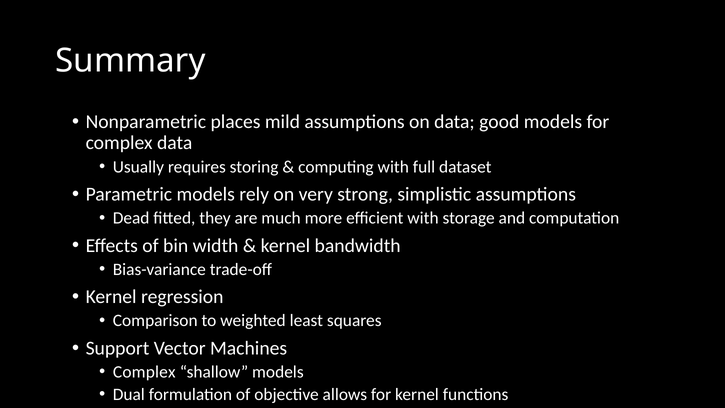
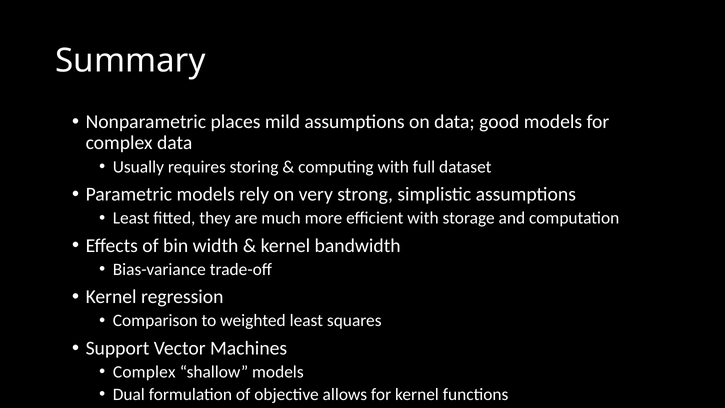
Dead at (131, 218): Dead -> Least
